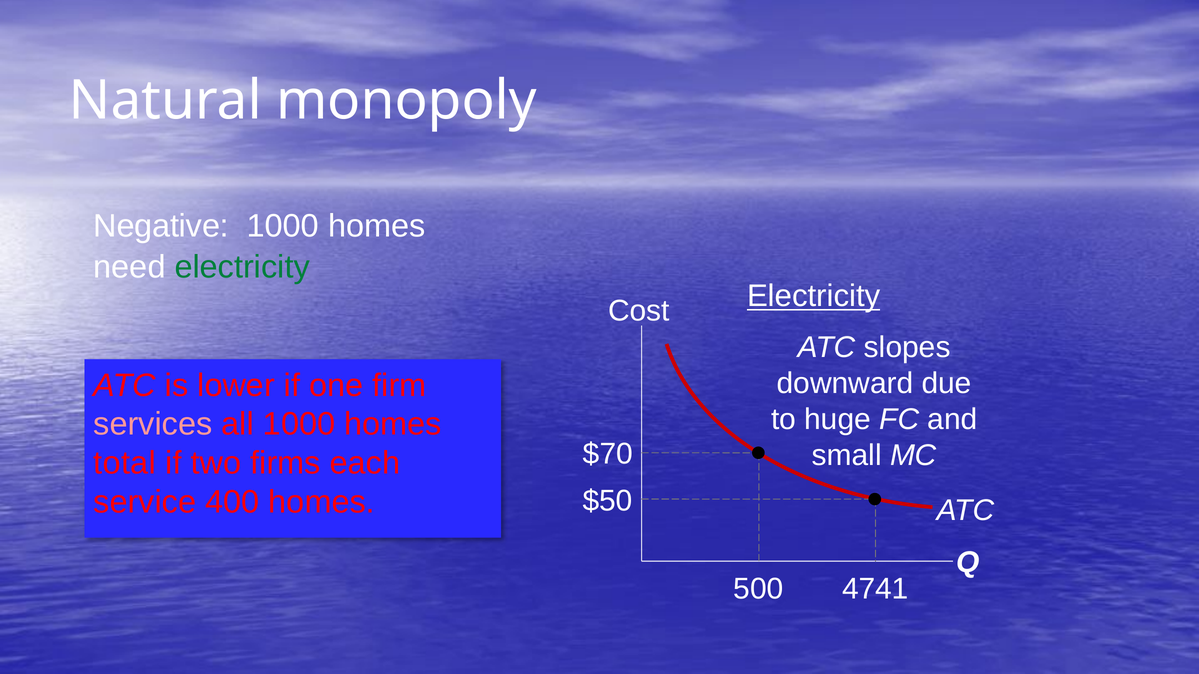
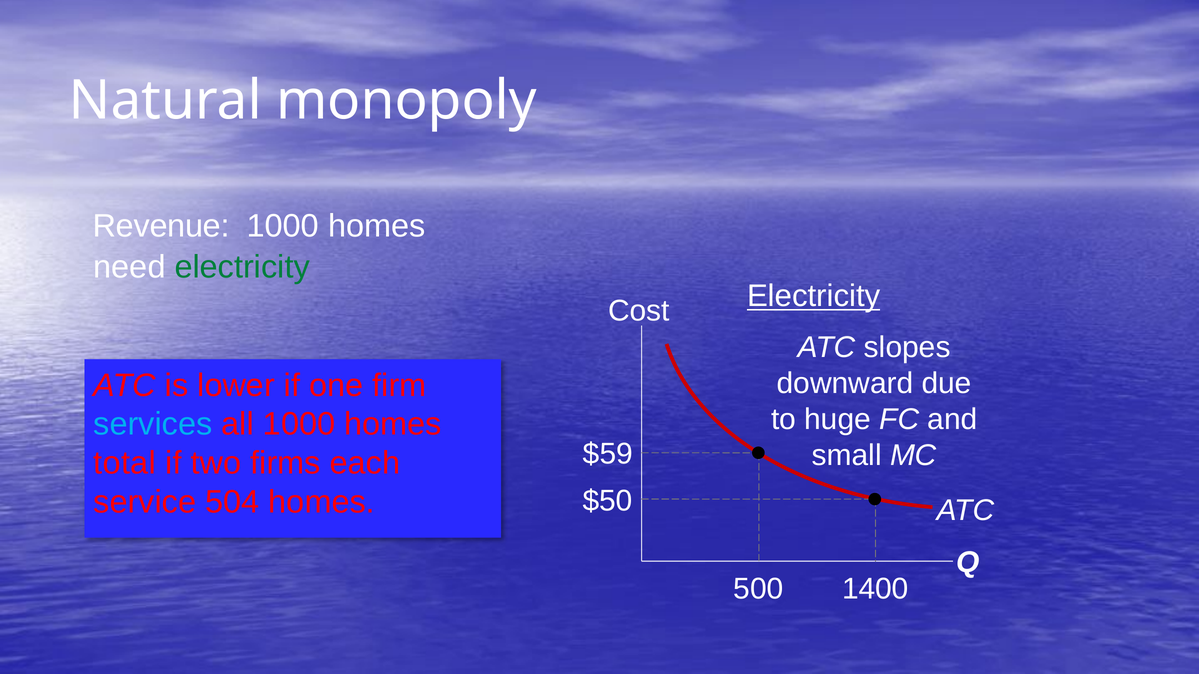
Negative: Negative -> Revenue
services colour: pink -> light blue
$70: $70 -> $59
400: 400 -> 504
4741: 4741 -> 1400
